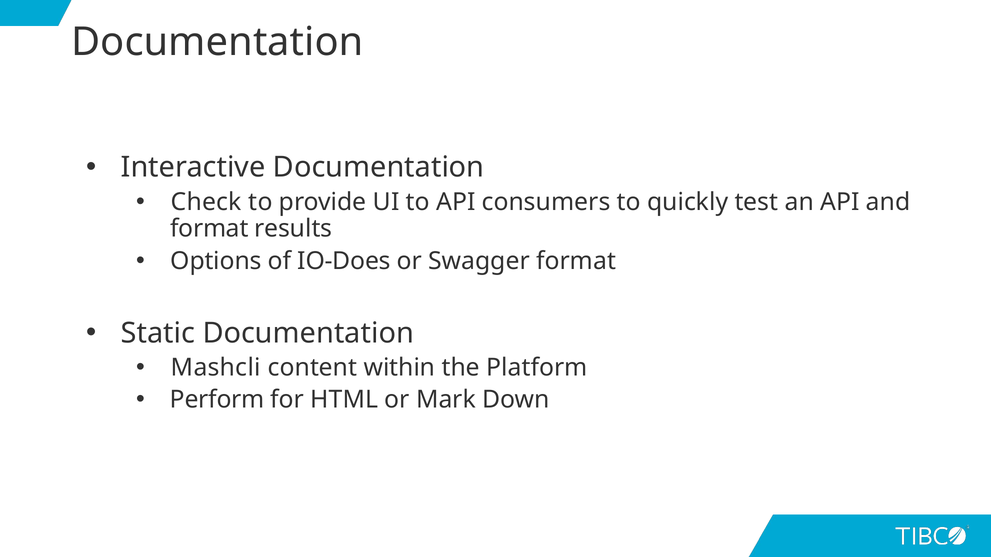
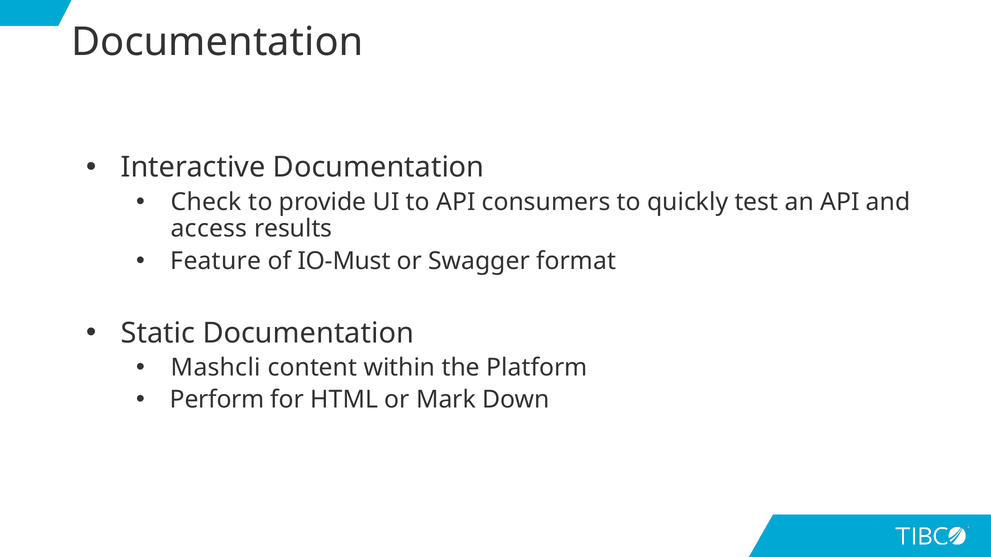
format at (209, 229): format -> access
Options: Options -> Feature
IO-Does: IO-Does -> IO-Must
